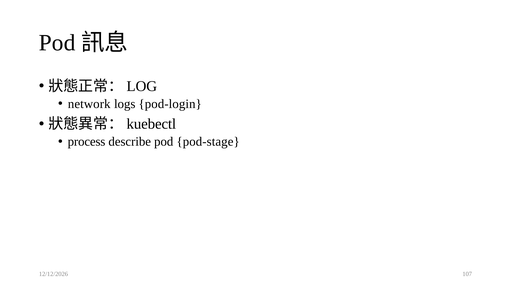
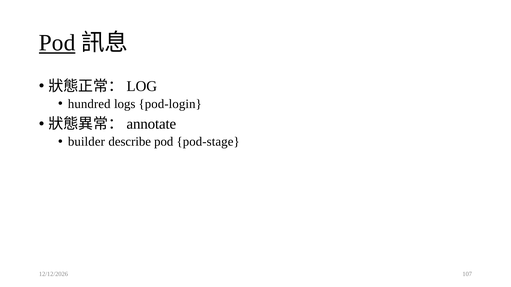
Pod at (57, 43) underline: none -> present
network: network -> hundred
kuebectl: kuebectl -> annotate
process: process -> builder
